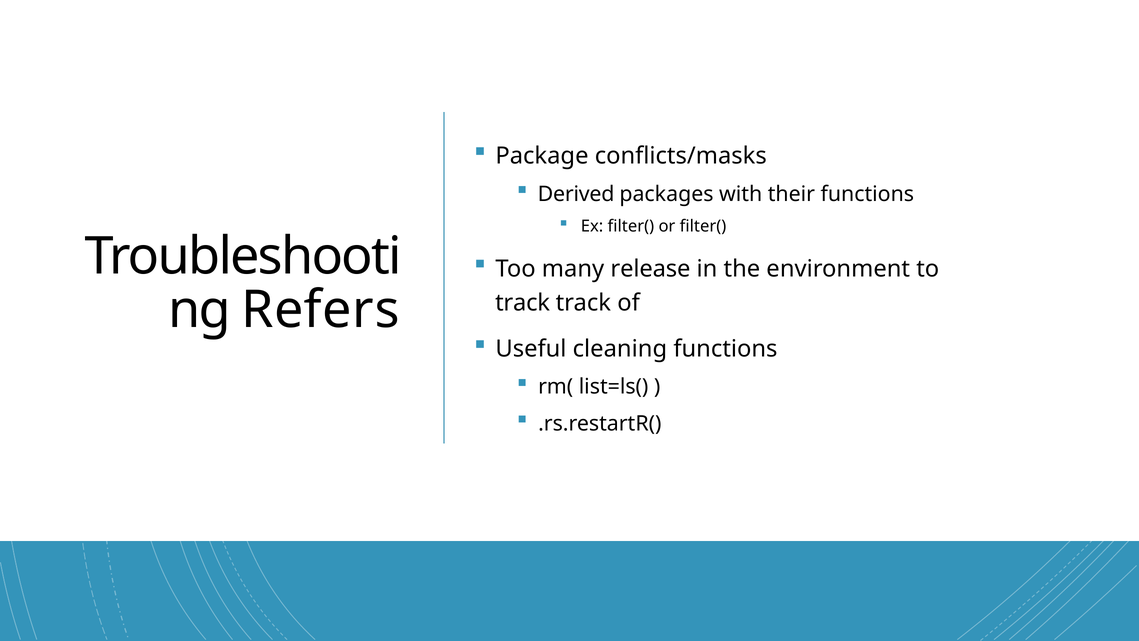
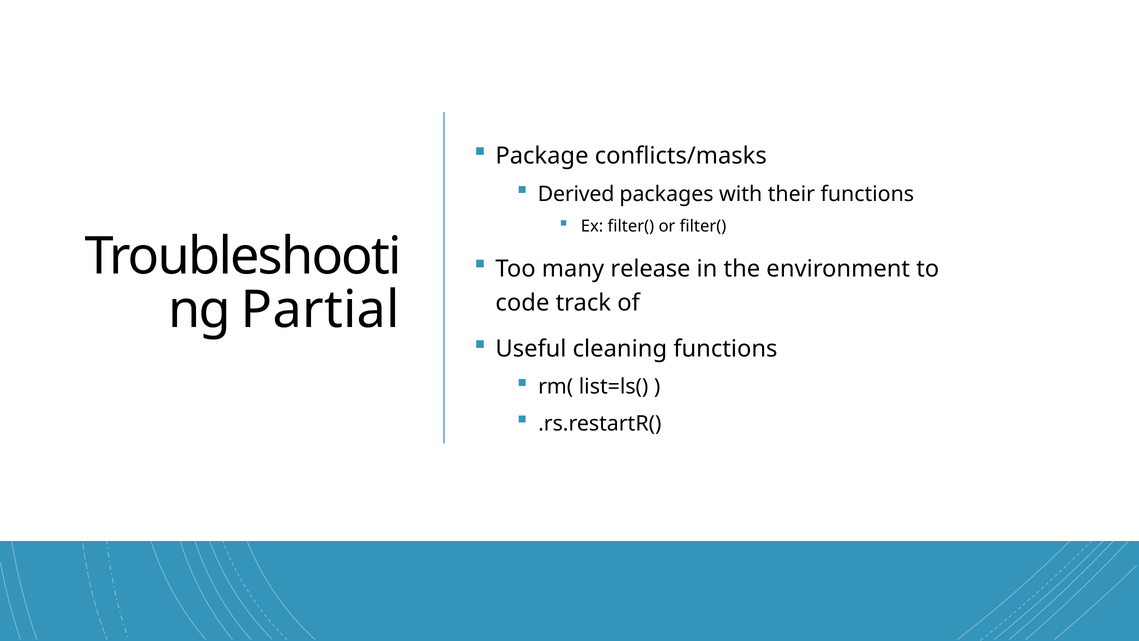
Refers: Refers -> Partial
track at (523, 303): track -> code
